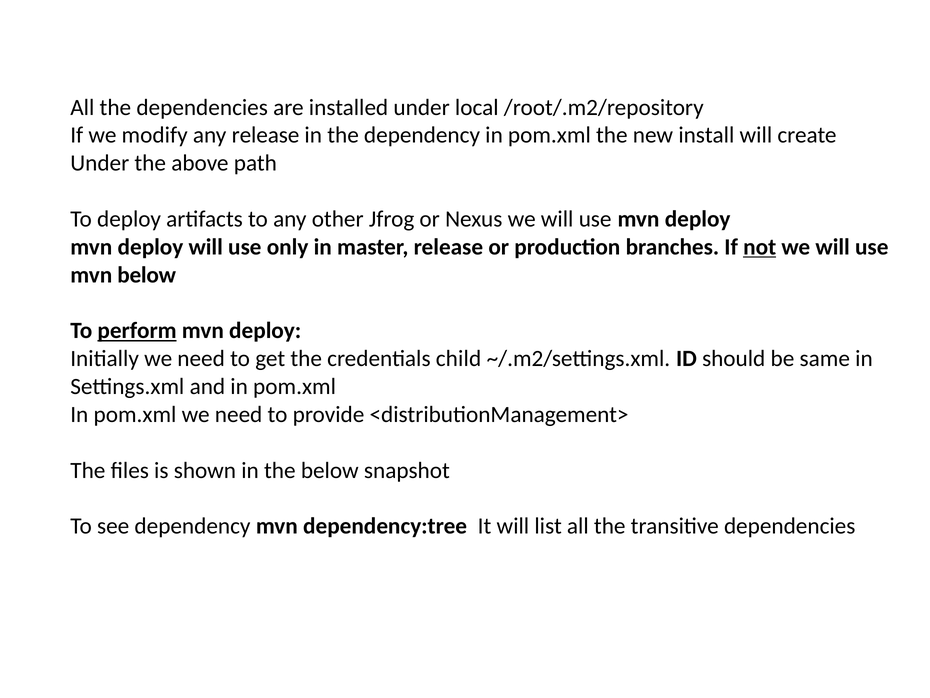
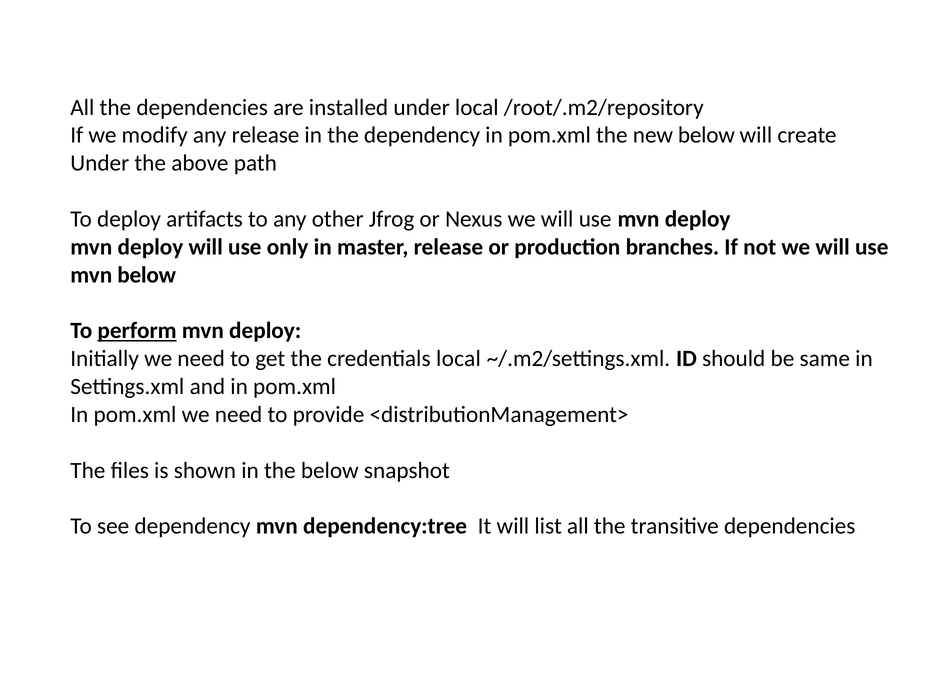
new install: install -> below
not underline: present -> none
credentials child: child -> local
